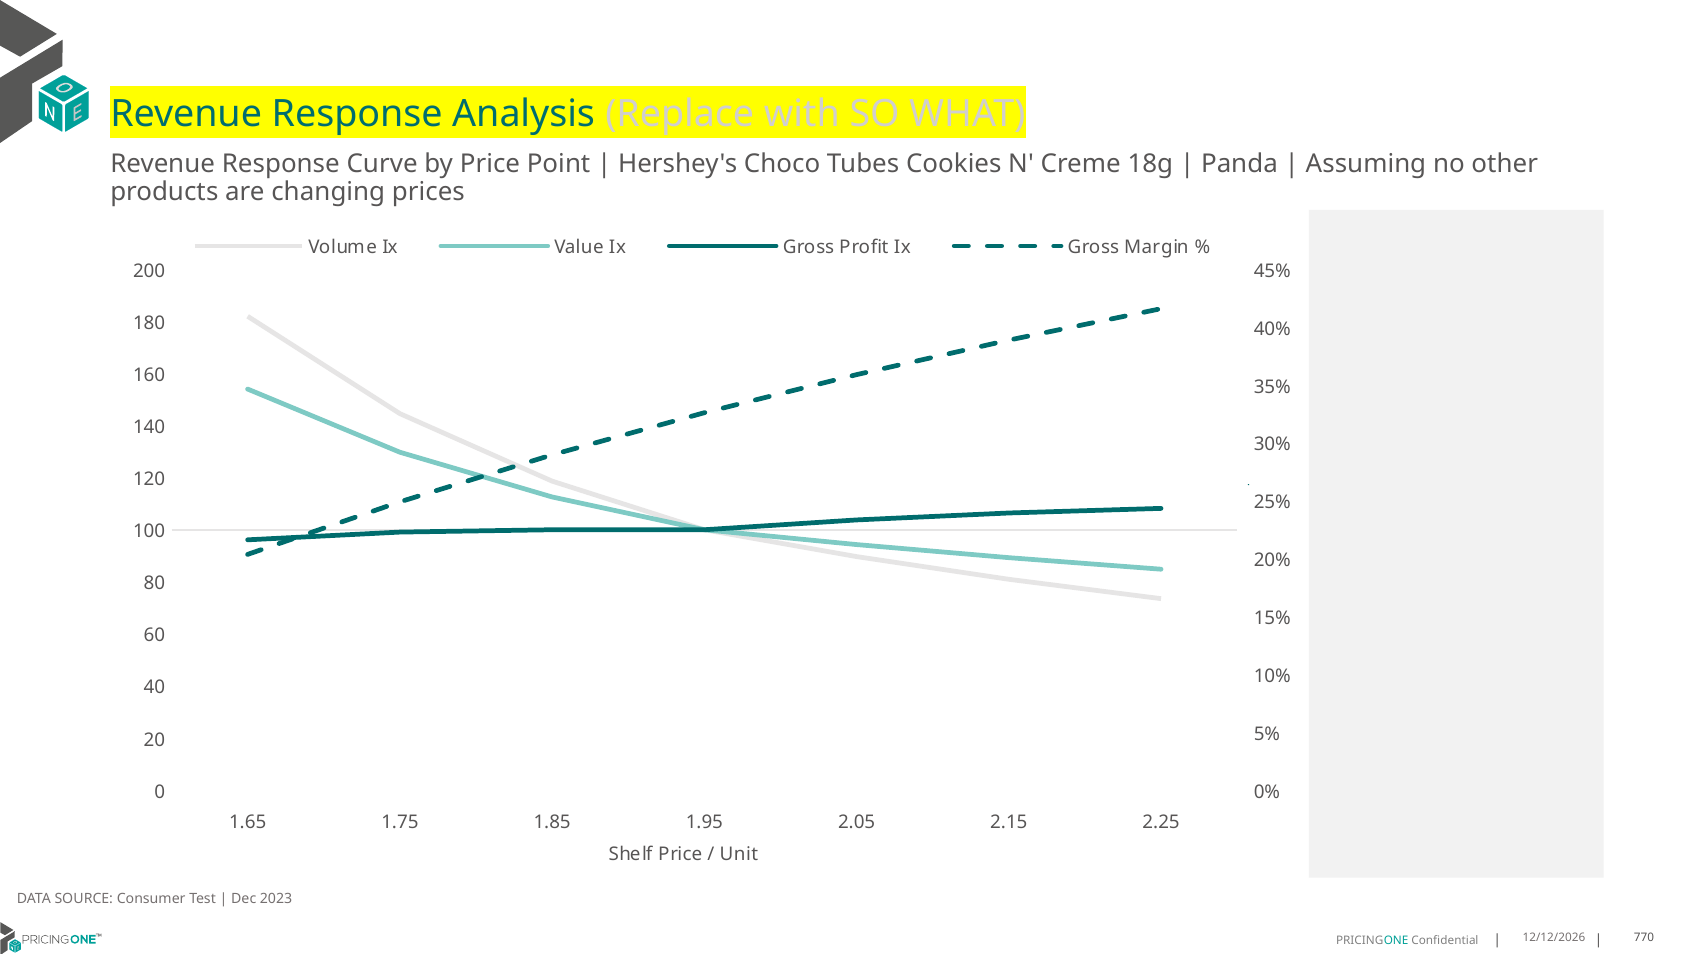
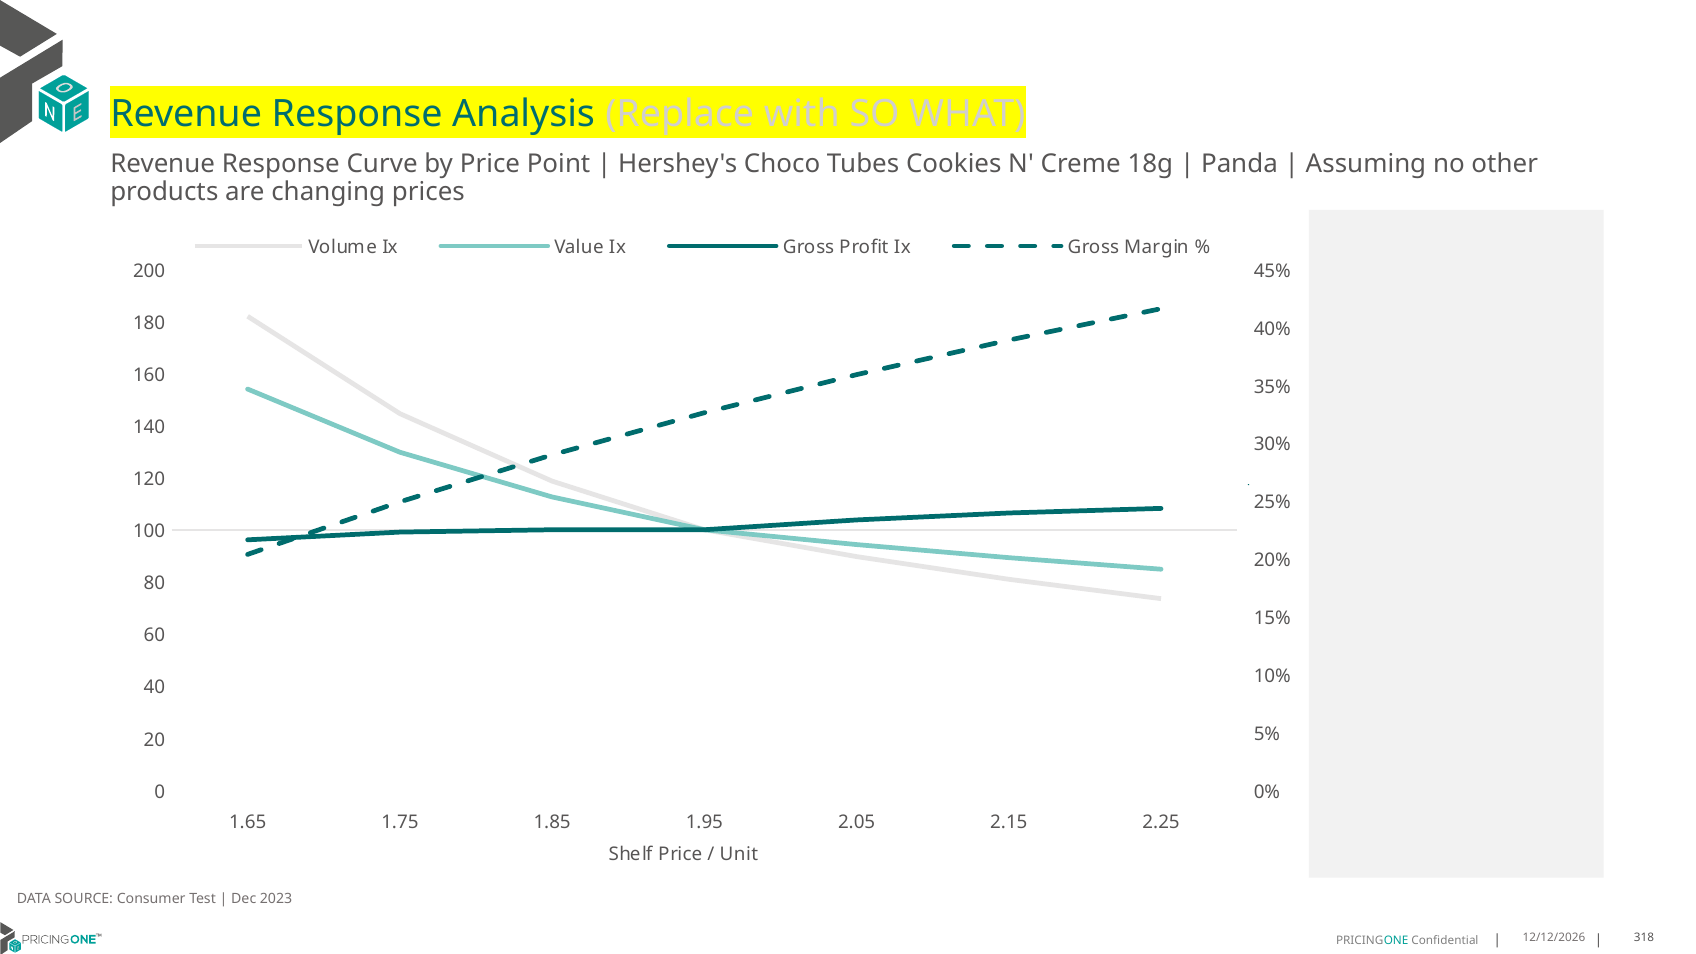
770: 770 -> 318
